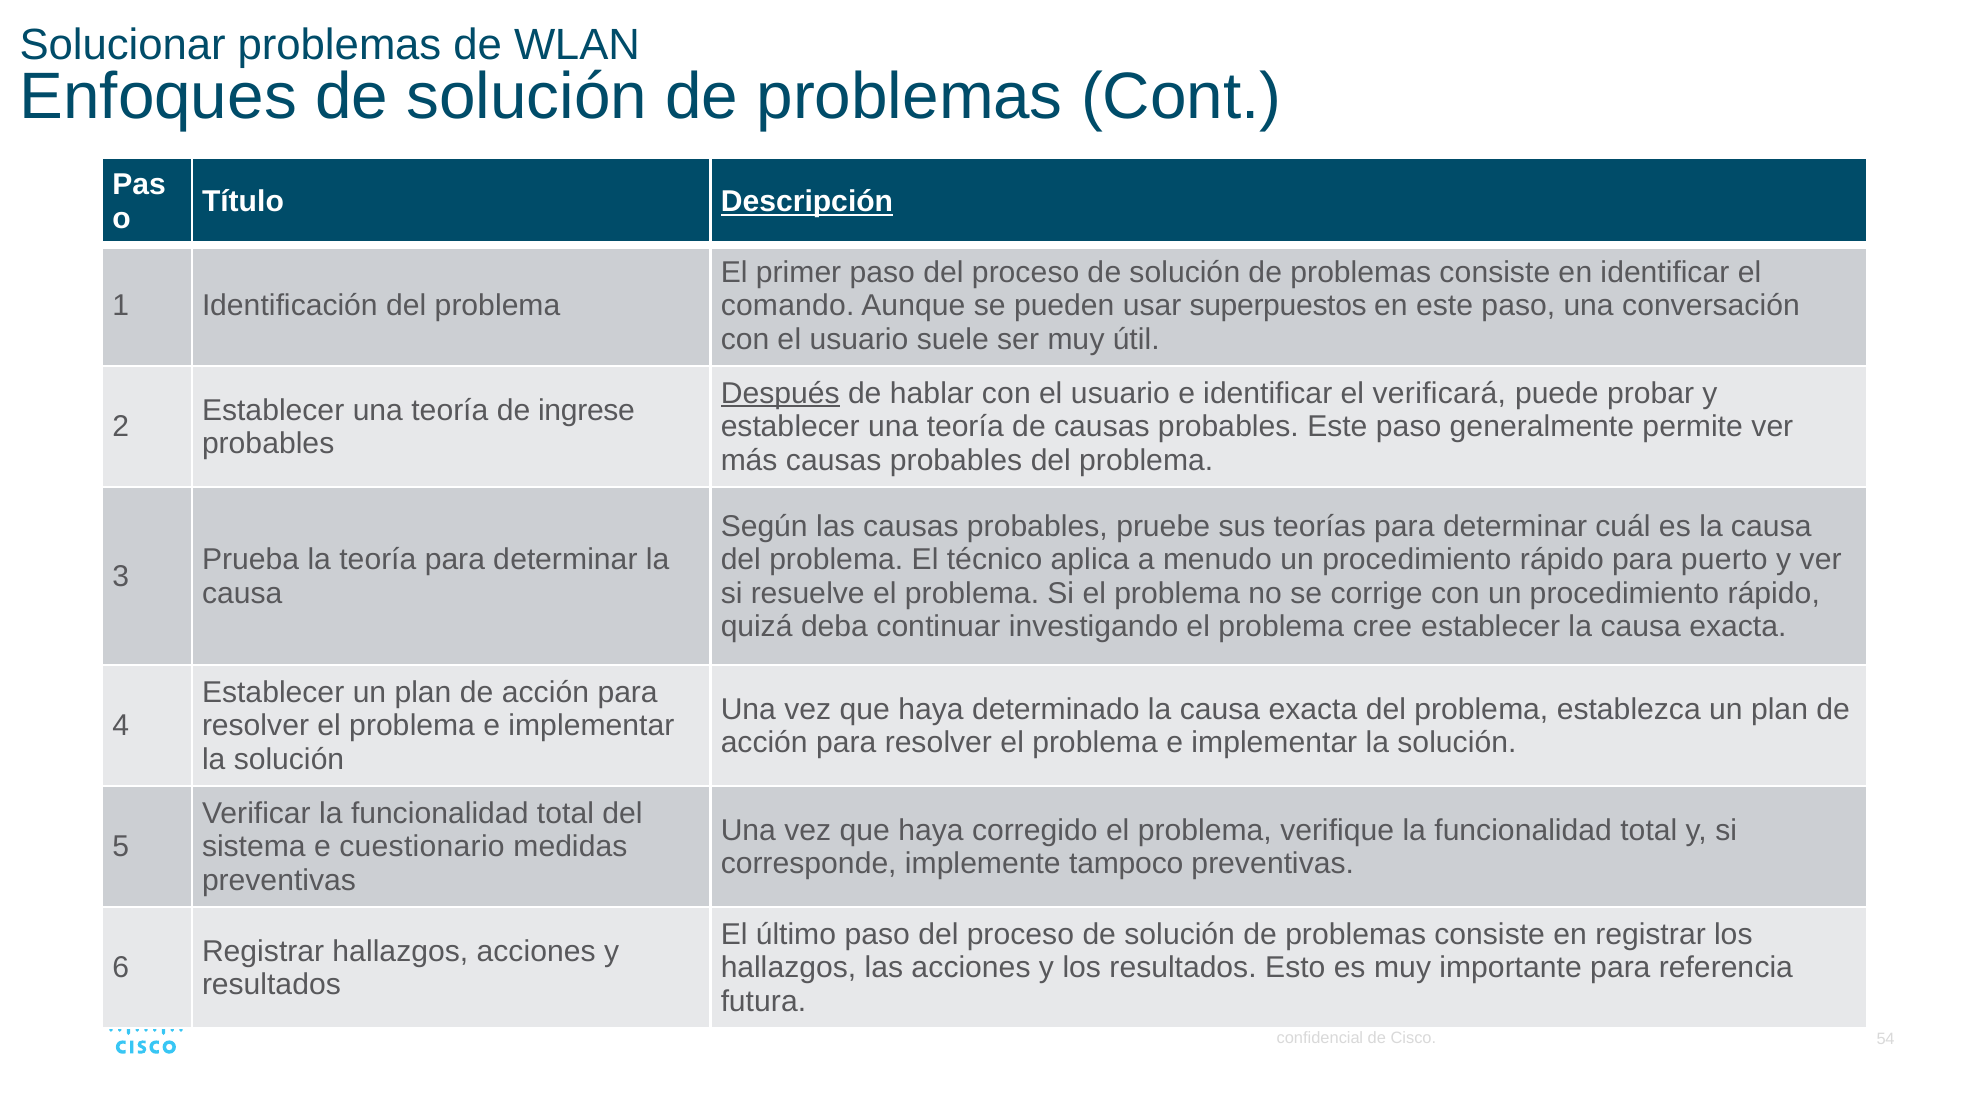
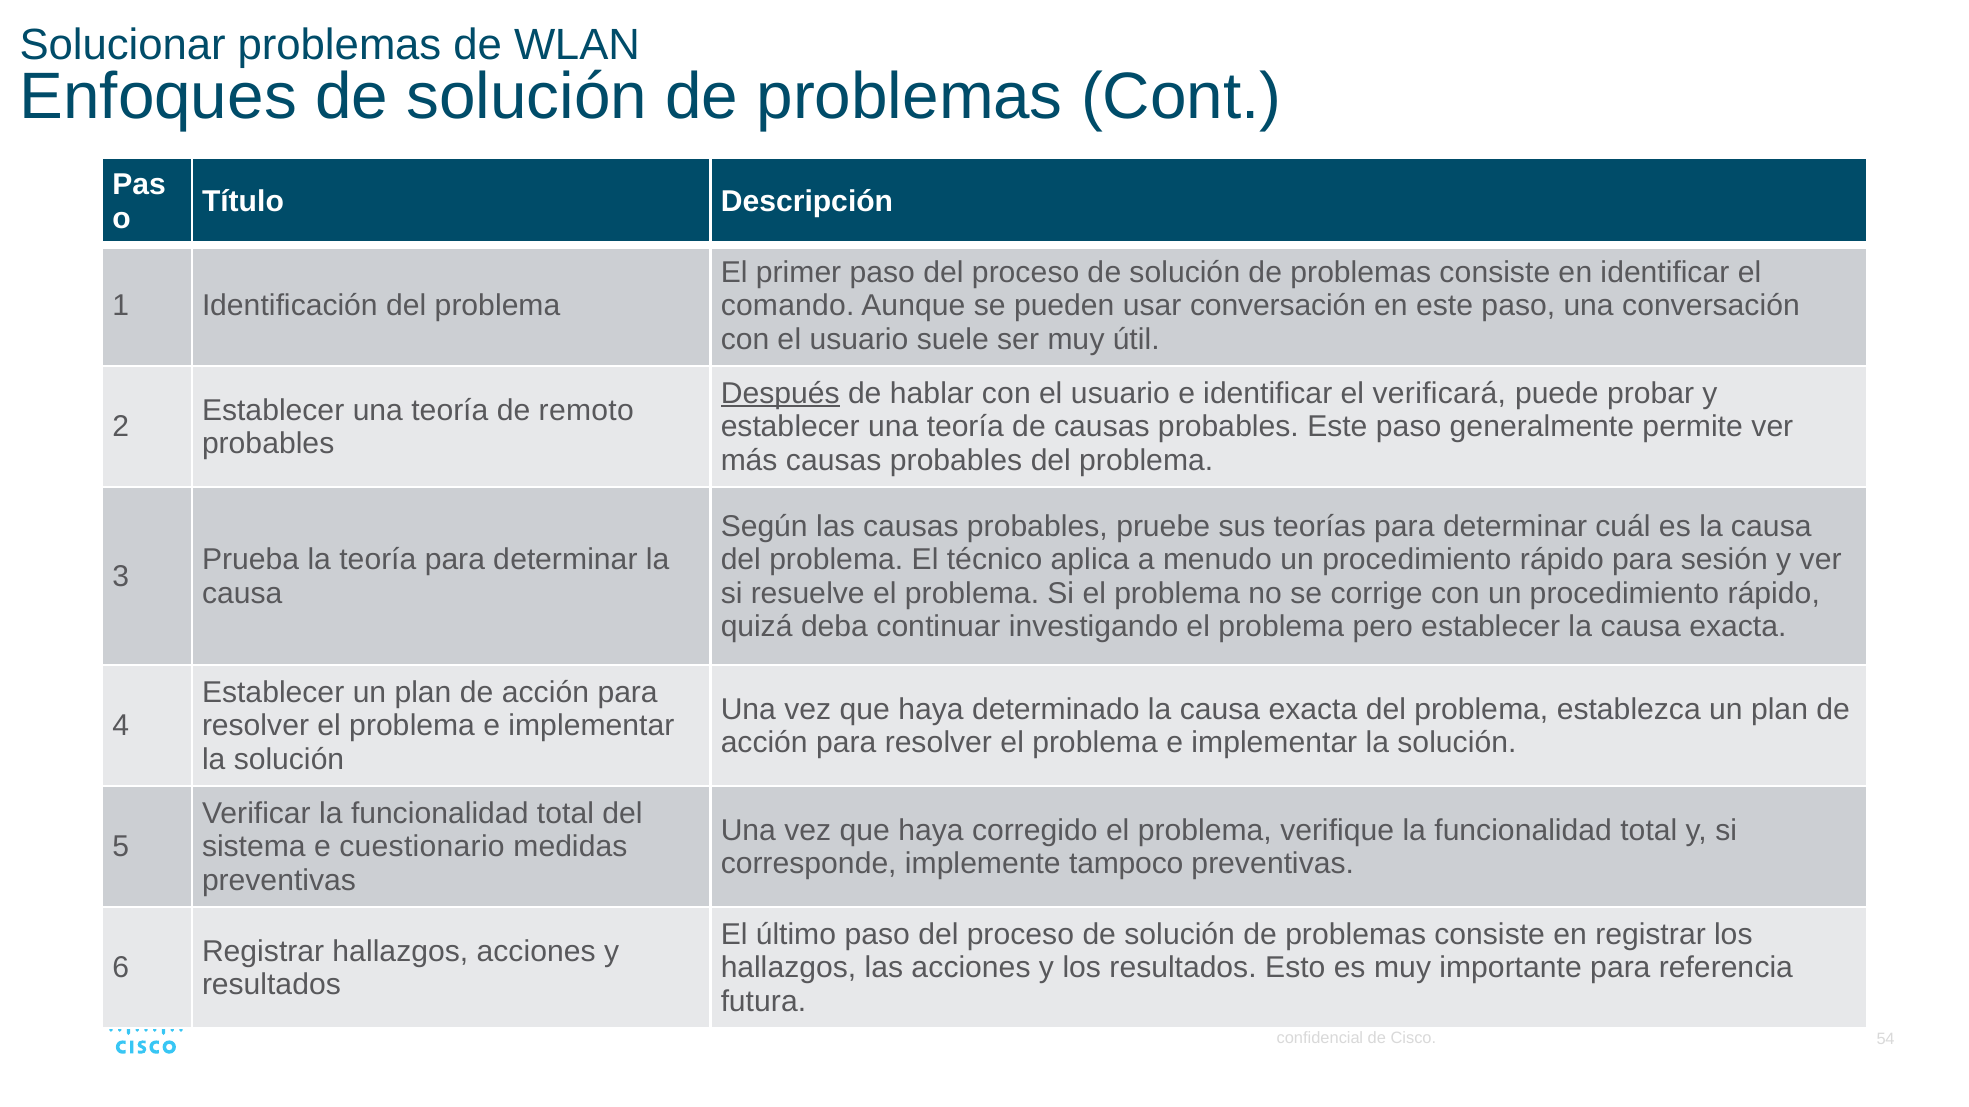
Descripción underline: present -> none
usar superpuestos: superpuestos -> conversación
ingrese: ingrese -> remoto
puerto: puerto -> sesión
cree: cree -> pero
